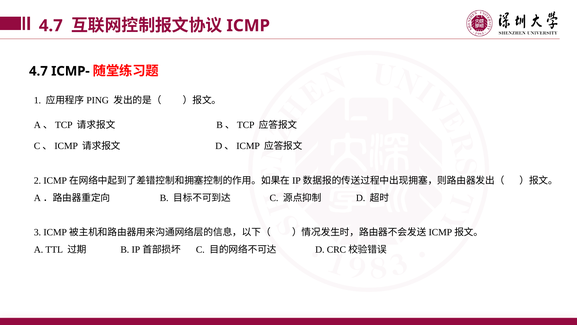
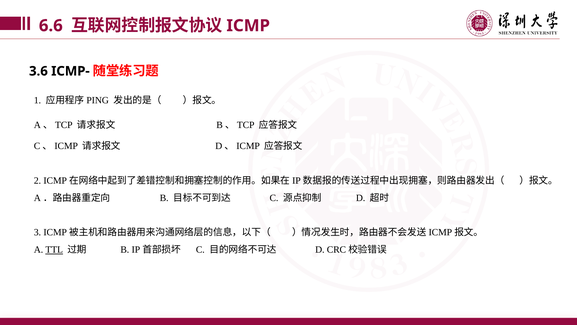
4.7 at (51, 26): 4.7 -> 6.6
4.7 at (38, 71): 4.7 -> 3.6
TTL underline: none -> present
